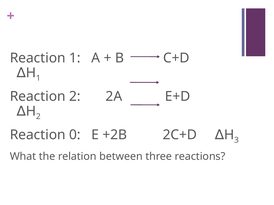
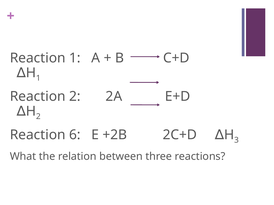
0: 0 -> 6
